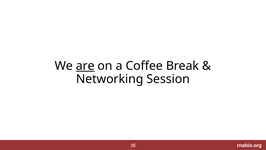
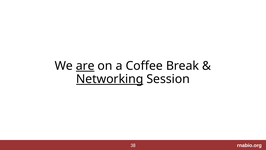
Networking underline: none -> present
